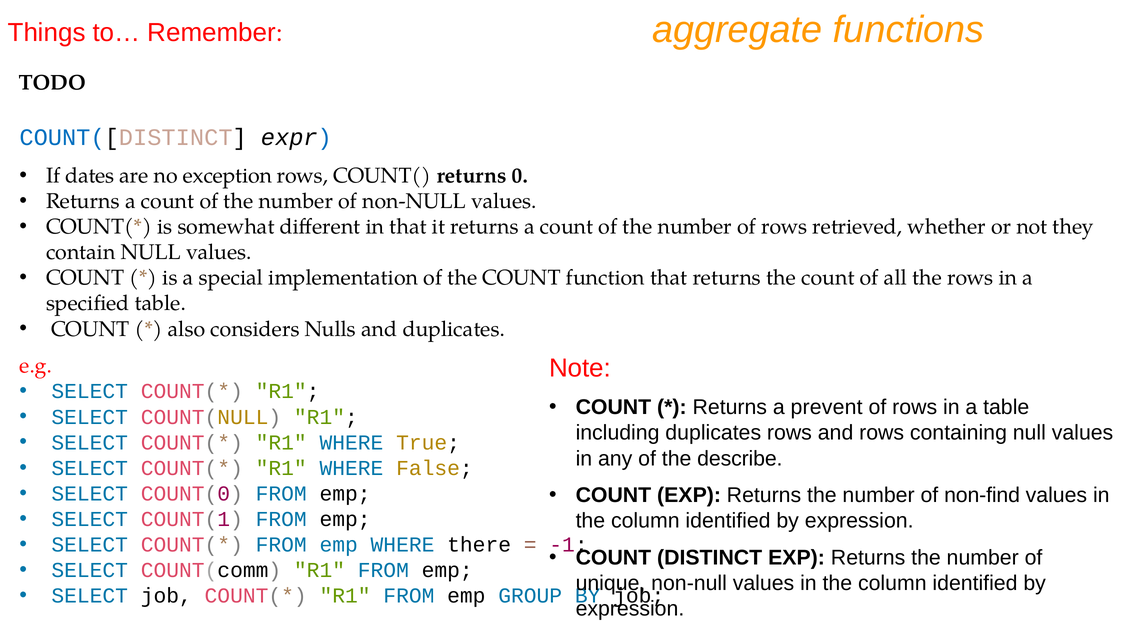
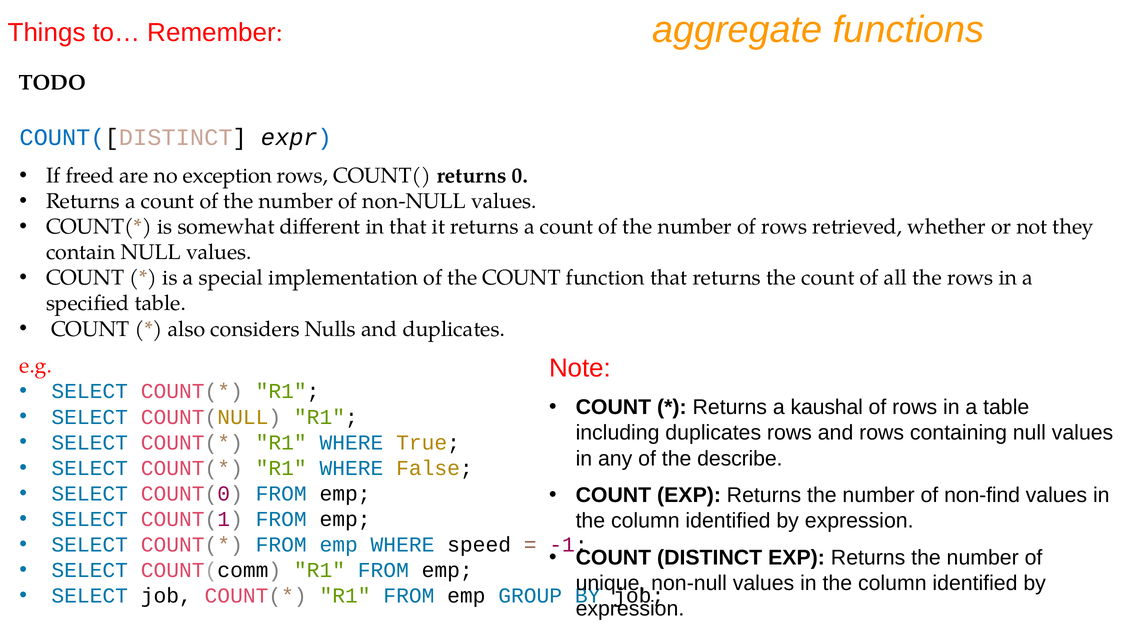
dates: dates -> freed
prevent: prevent -> kaushal
there: there -> speed
